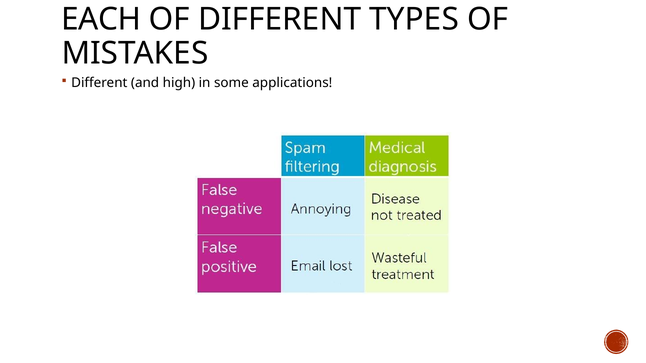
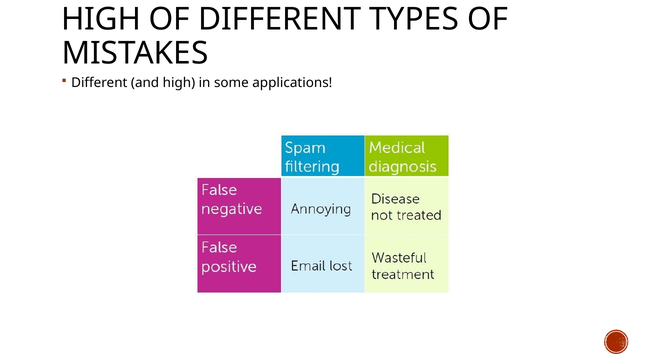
EACH at (101, 19): EACH -> HIGH
